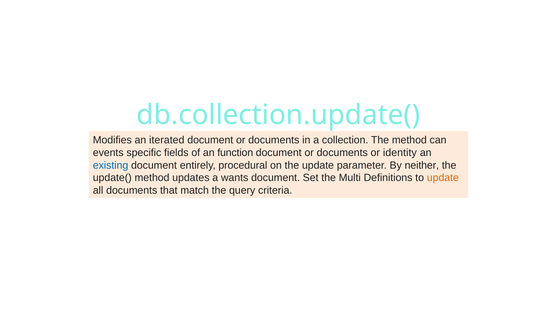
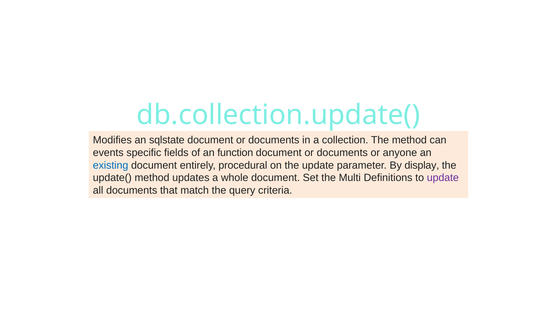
iterated: iterated -> sqlstate
identity: identity -> anyone
neither: neither -> display
wants: wants -> whole
update at (443, 177) colour: orange -> purple
